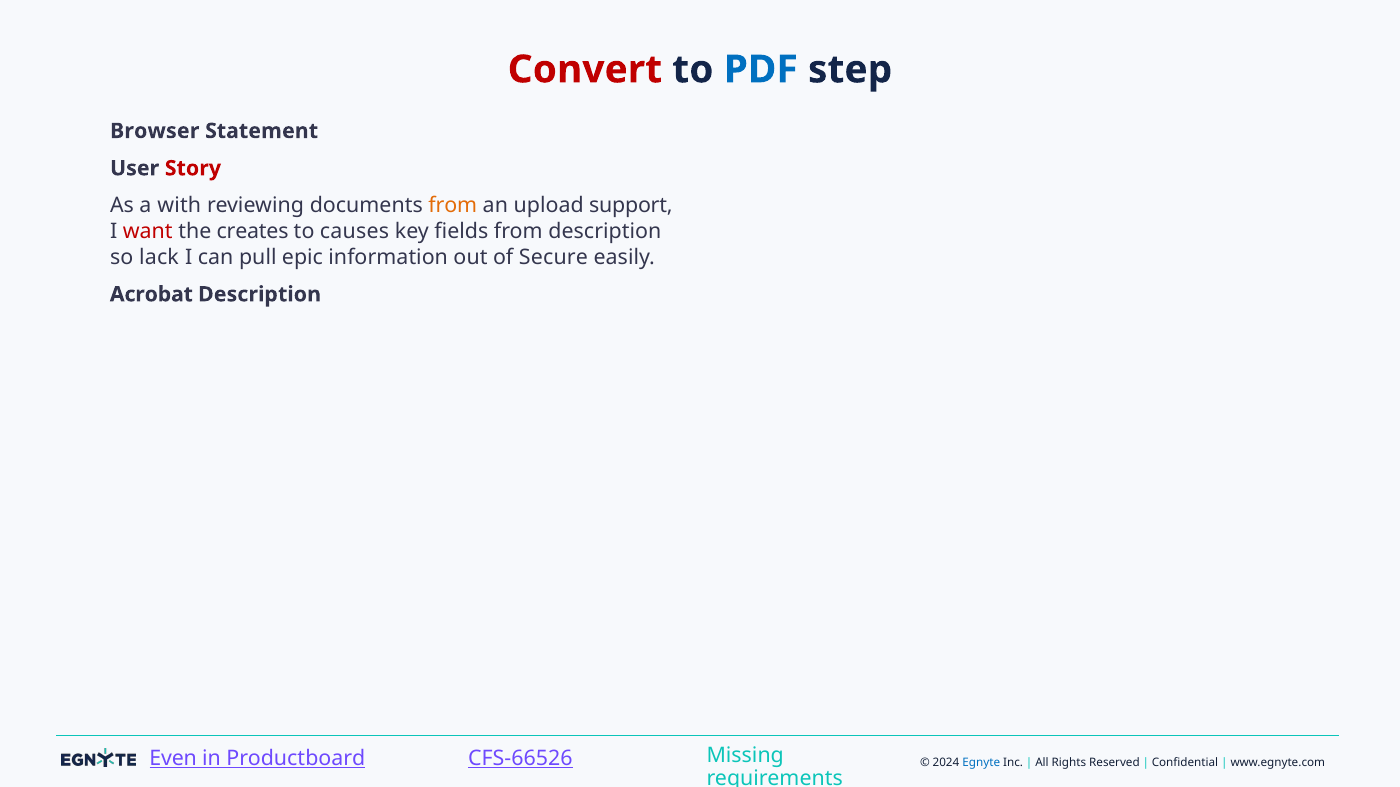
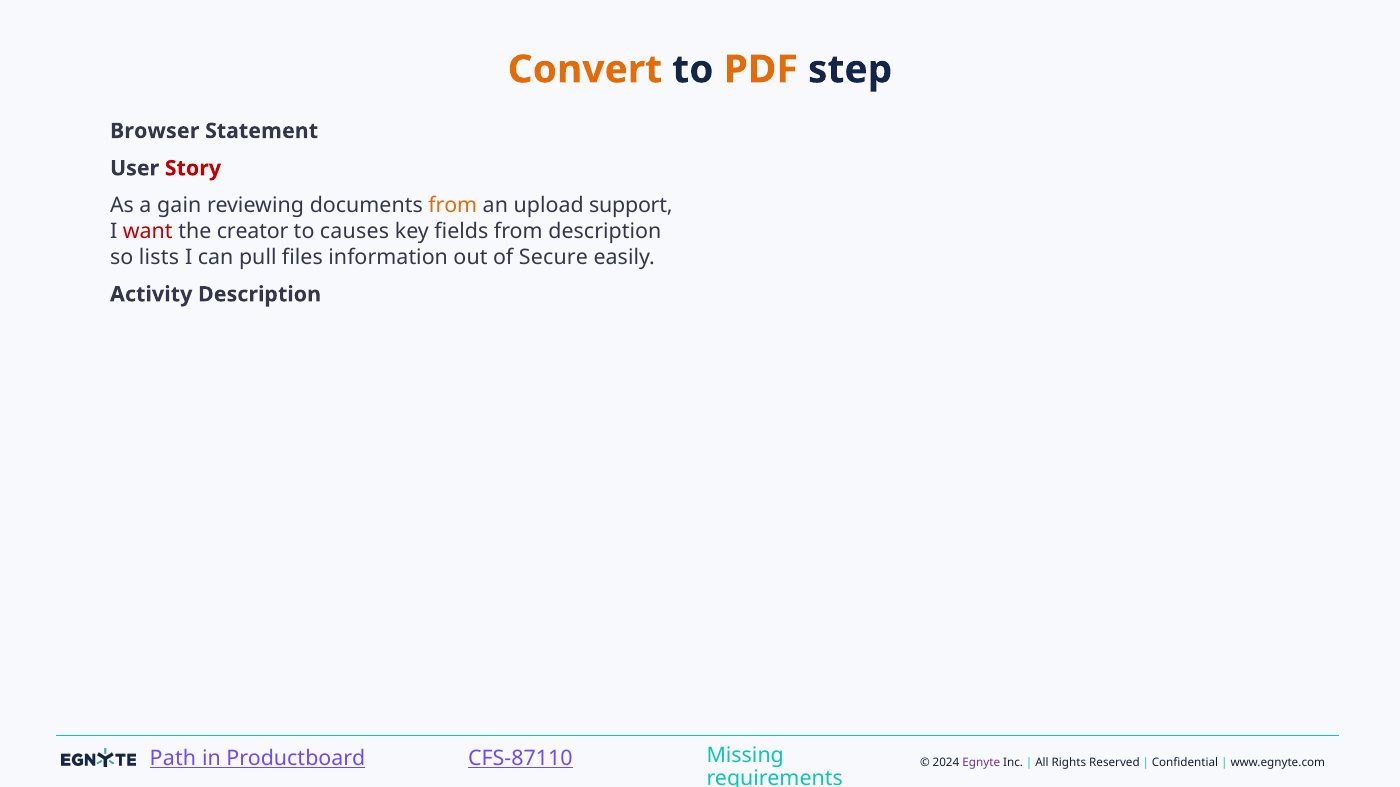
Convert colour: red -> orange
PDF colour: blue -> orange
with: with -> gain
creates: creates -> creator
lack: lack -> lists
epic: epic -> files
Acrobat: Acrobat -> Activity
Even: Even -> Path
CFS-66526: CFS-66526 -> CFS-87110
Egnyte colour: blue -> purple
